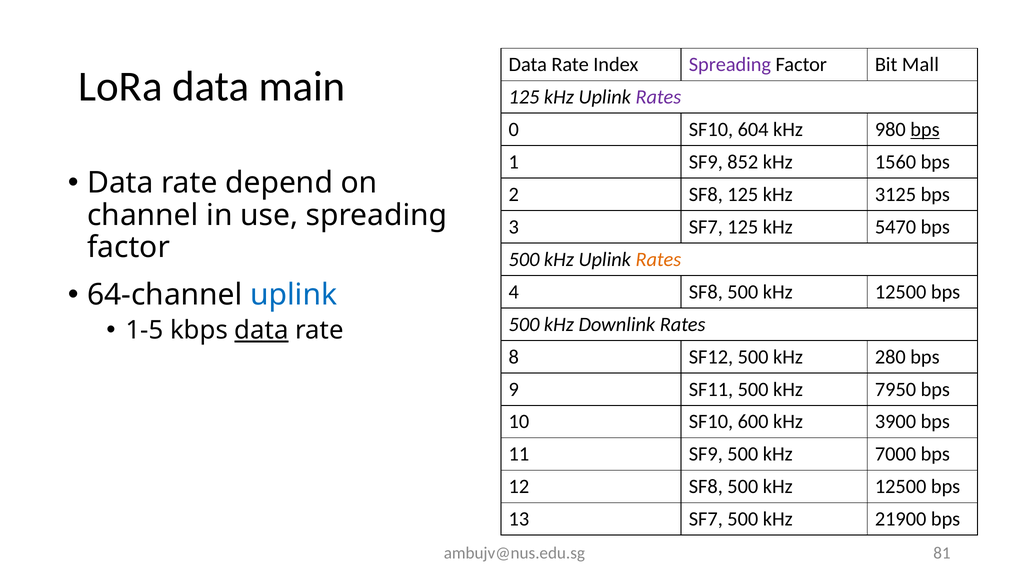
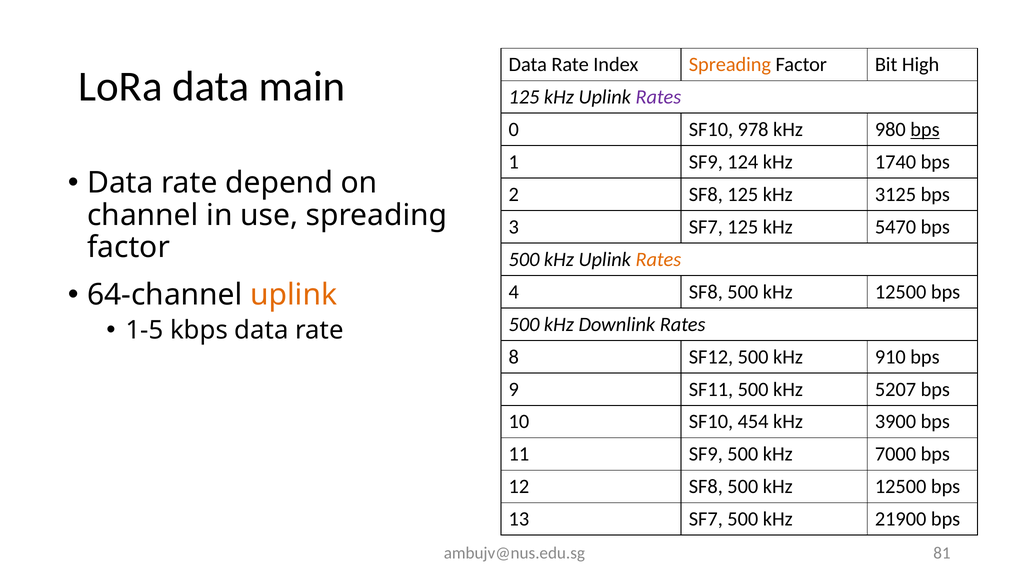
Spreading at (730, 65) colour: purple -> orange
Mall: Mall -> High
604: 604 -> 978
852: 852 -> 124
1560: 1560 -> 1740
uplink at (294, 295) colour: blue -> orange
data at (261, 330) underline: present -> none
280: 280 -> 910
7950: 7950 -> 5207
600: 600 -> 454
